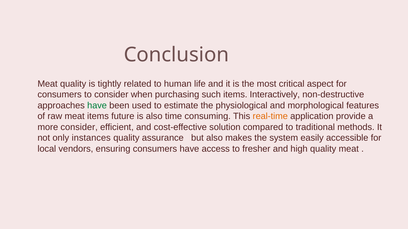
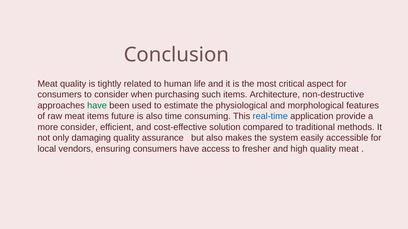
Interactively: Interactively -> Architecture
real-time colour: orange -> blue
instances: instances -> damaging
